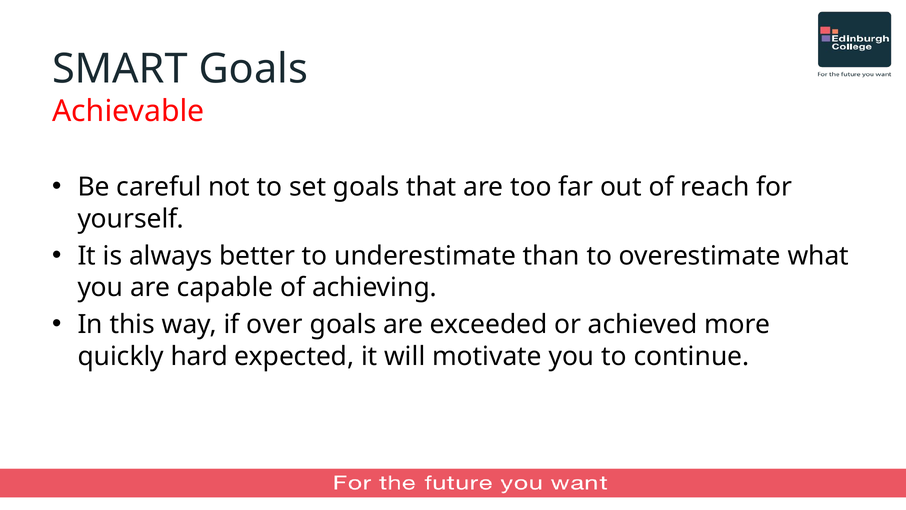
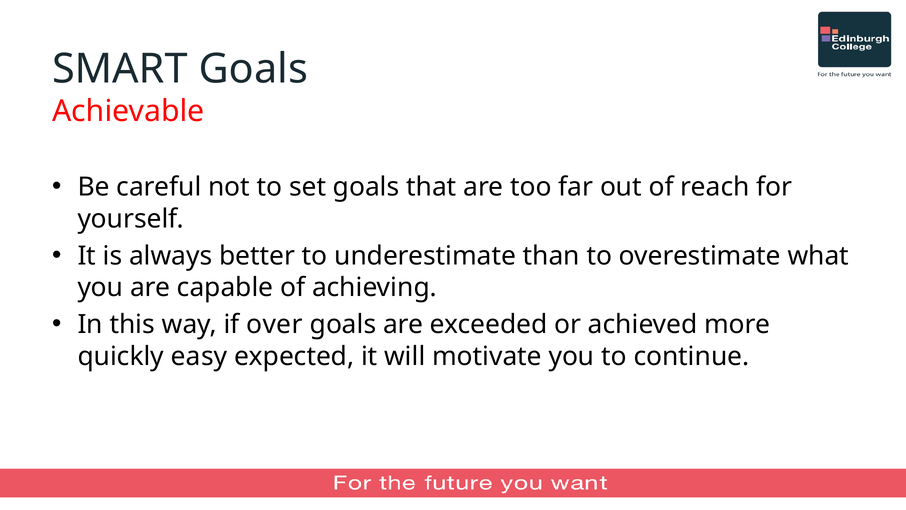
hard: hard -> easy
